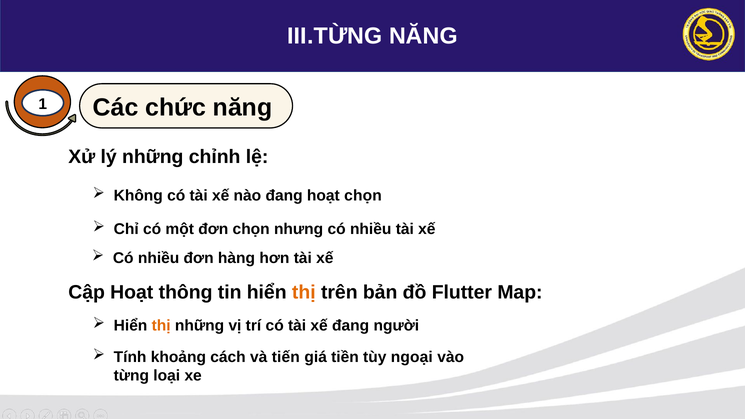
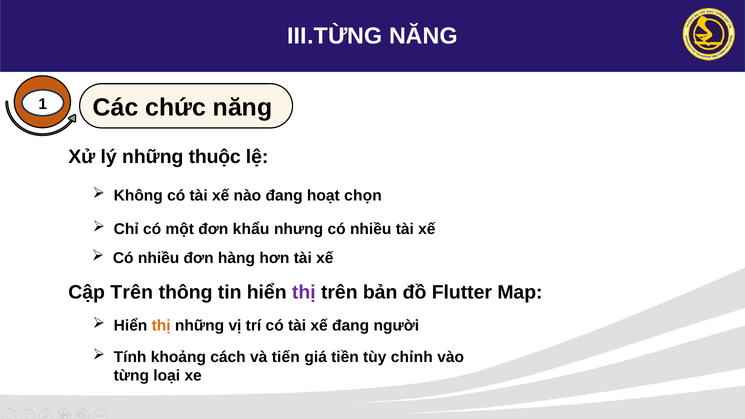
chỉnh: chỉnh -> thuộc
đơn chọn: chọn -> khẩu
Cập Hoạt: Hoạt -> Trên
thị at (304, 293) colour: orange -> purple
ngoại: ngoại -> chỉnh
